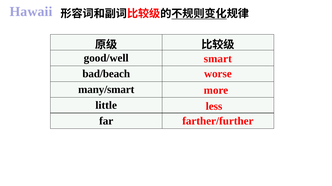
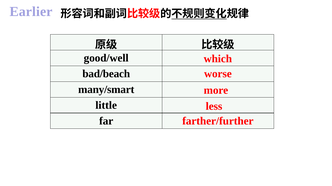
Hawaii: Hawaii -> Earlier
smart: smart -> which
